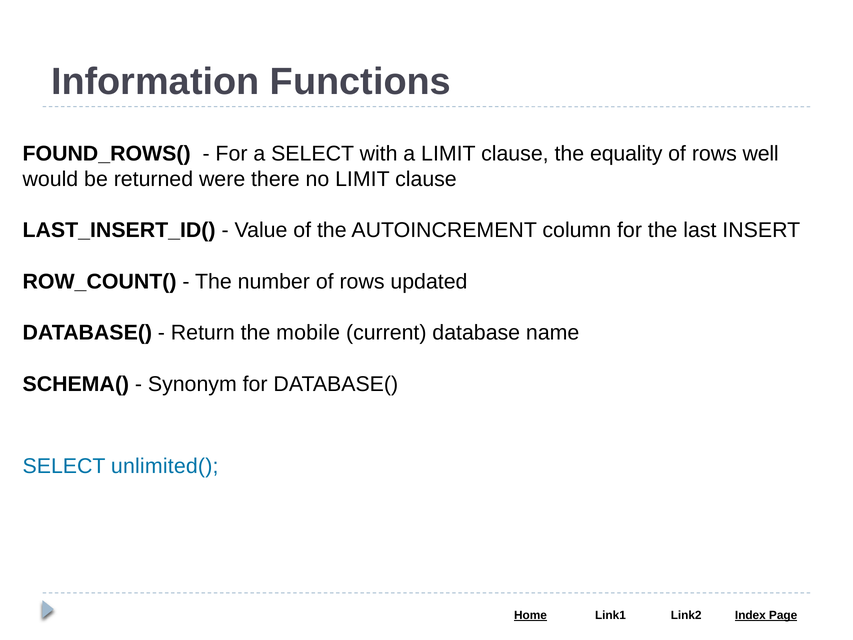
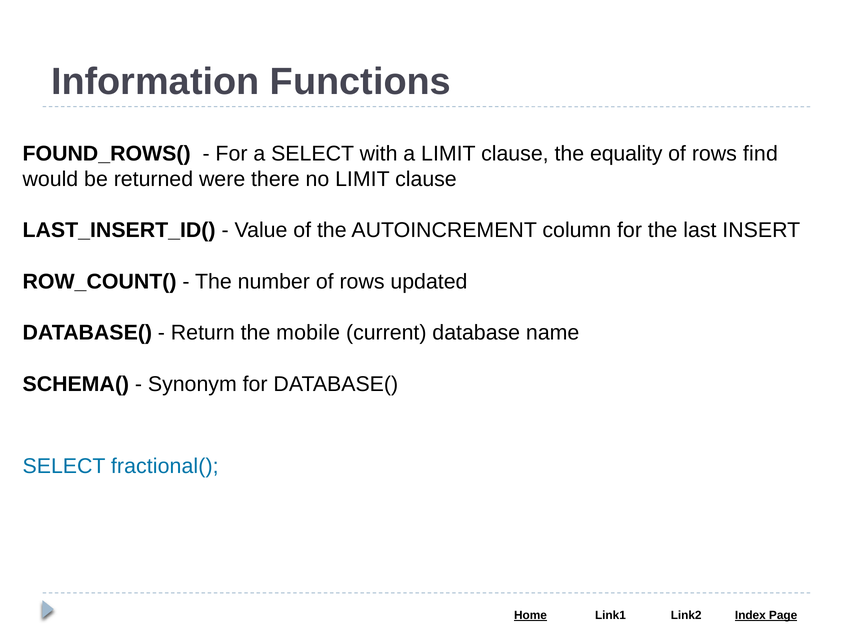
well: well -> find
unlimited(: unlimited( -> fractional(
